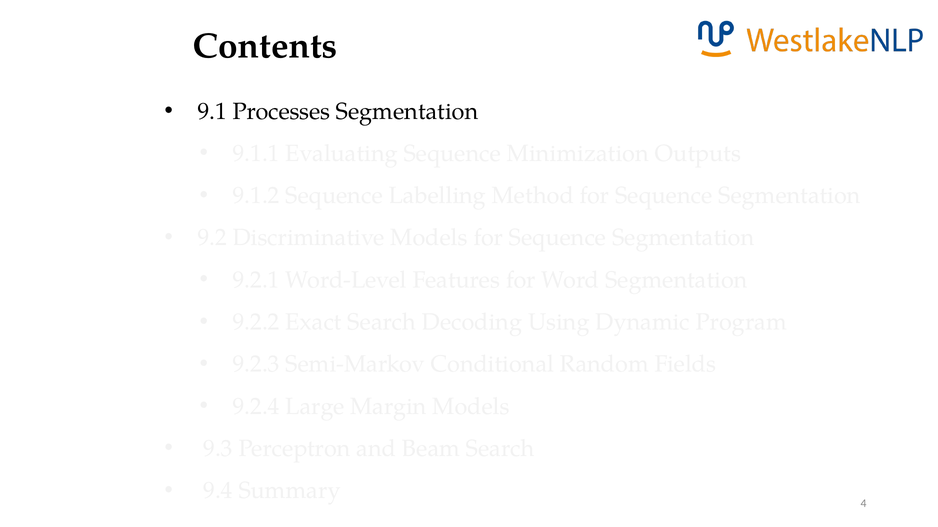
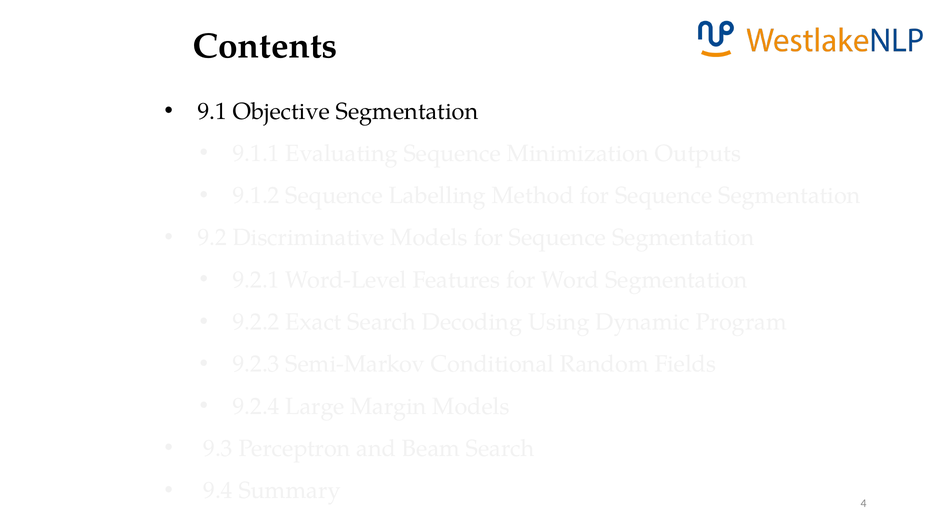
Processes: Processes -> Objective
